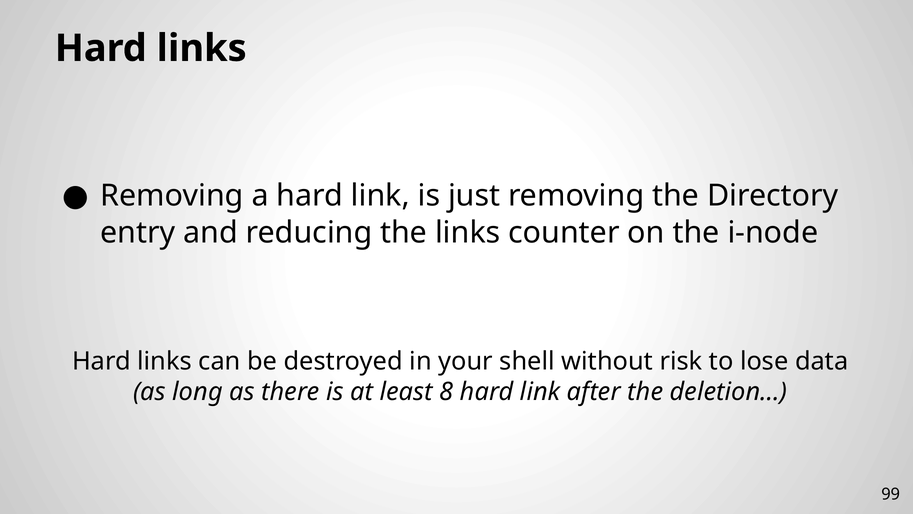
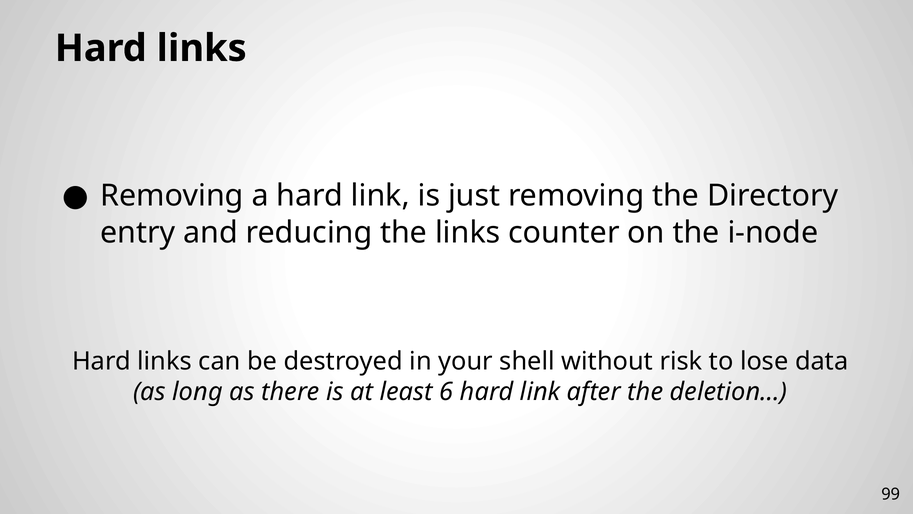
8: 8 -> 6
